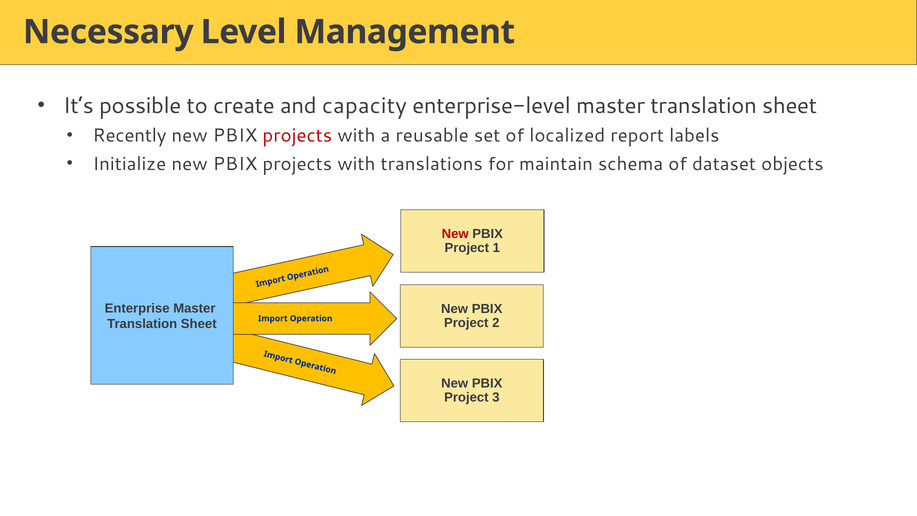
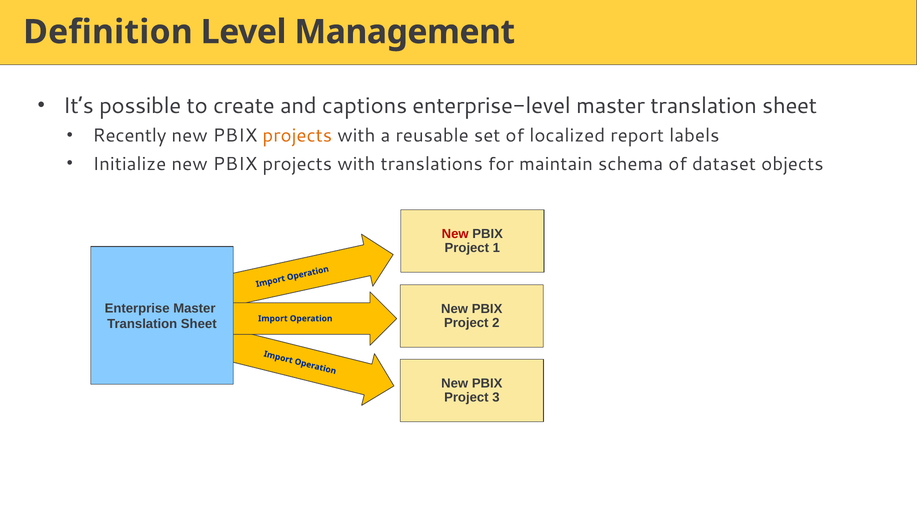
Necessary: Necessary -> Definition
capacity: capacity -> captions
projects at (297, 136) colour: red -> orange
